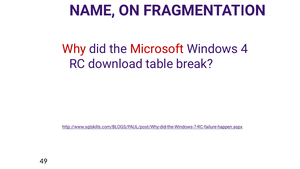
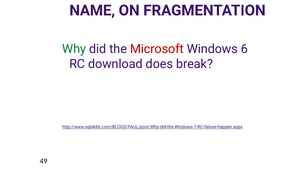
Why colour: red -> green
4: 4 -> 6
table: table -> does
